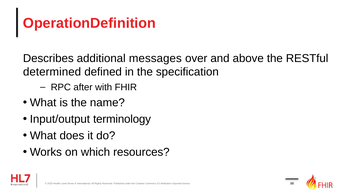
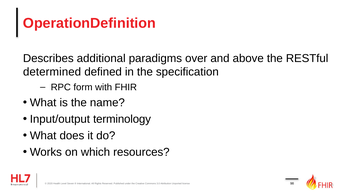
messages: messages -> paradigms
after: after -> form
